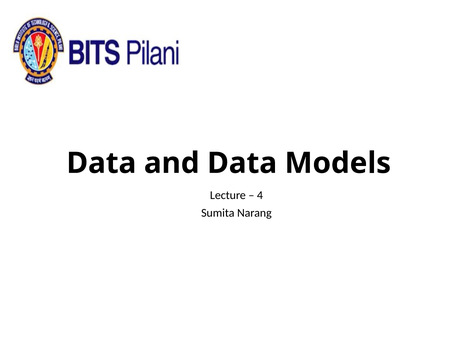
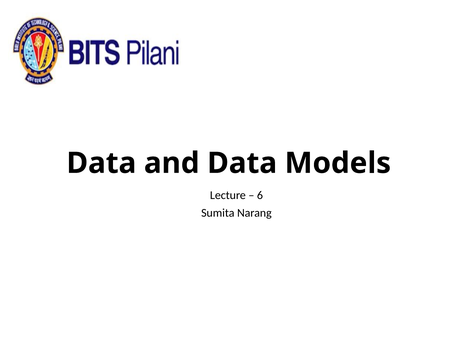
4: 4 -> 6
